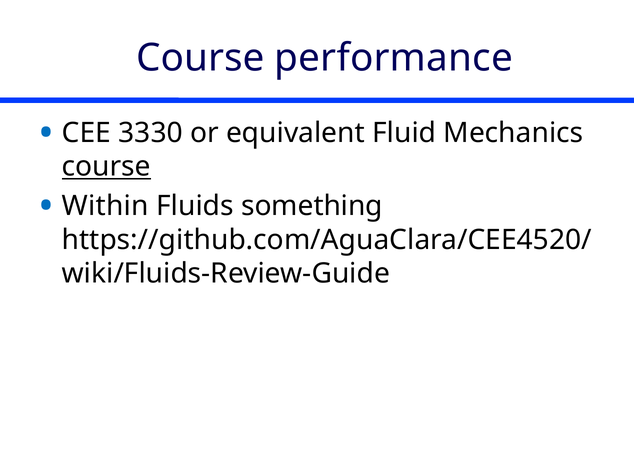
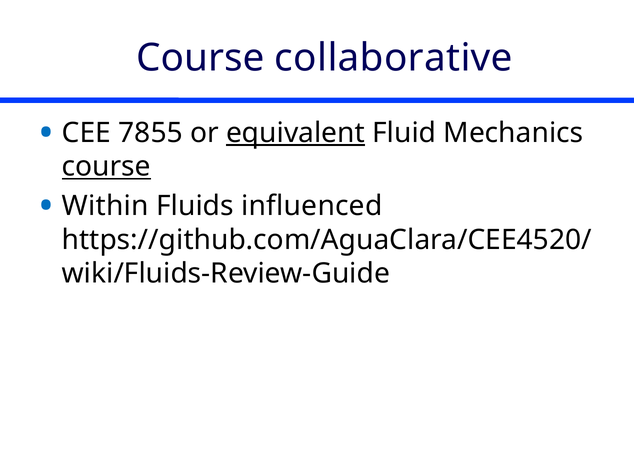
performance: performance -> collaborative
3330: 3330 -> 7855
equivalent underline: none -> present
something: something -> influenced
